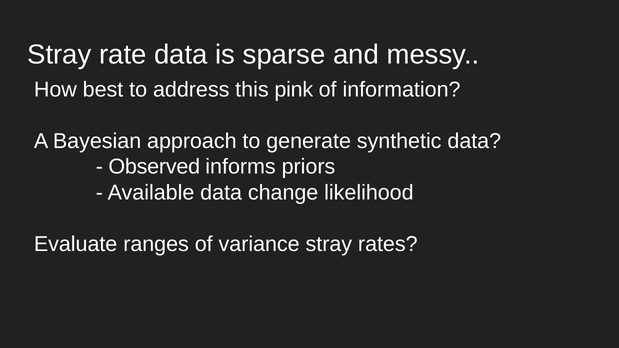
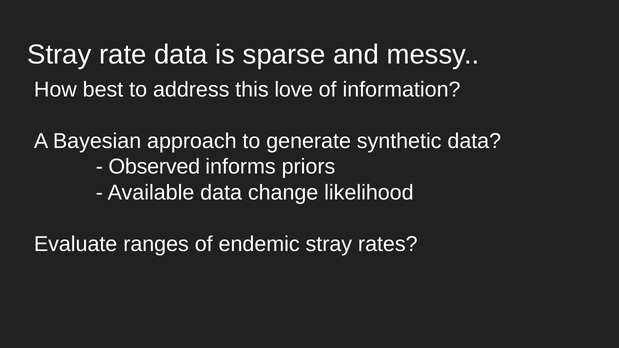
pink: pink -> love
variance: variance -> endemic
